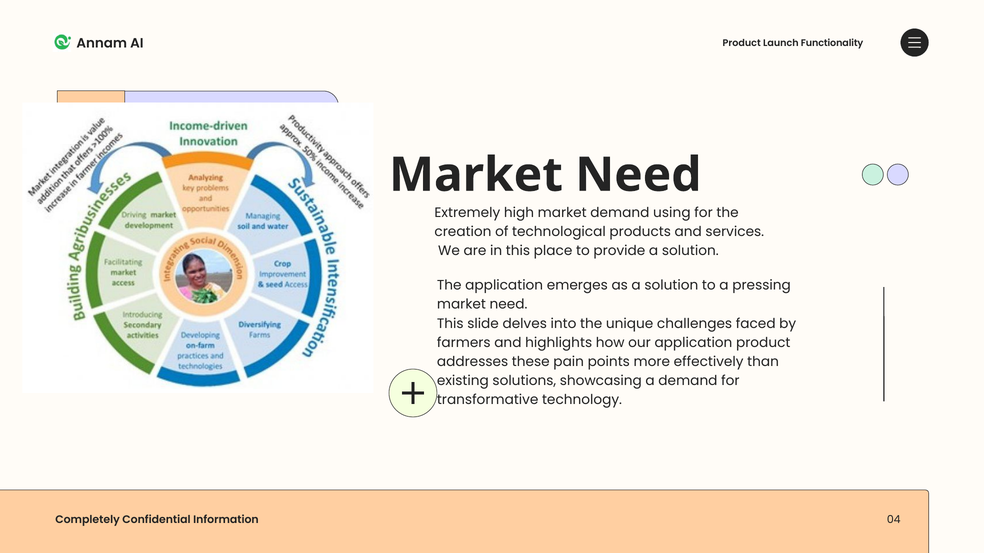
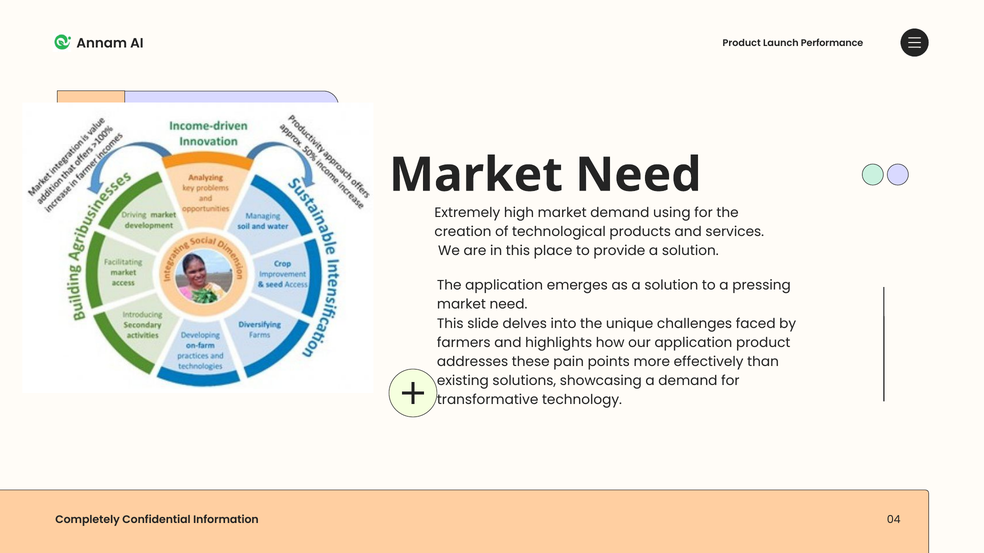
Functionality: Functionality -> Performance
